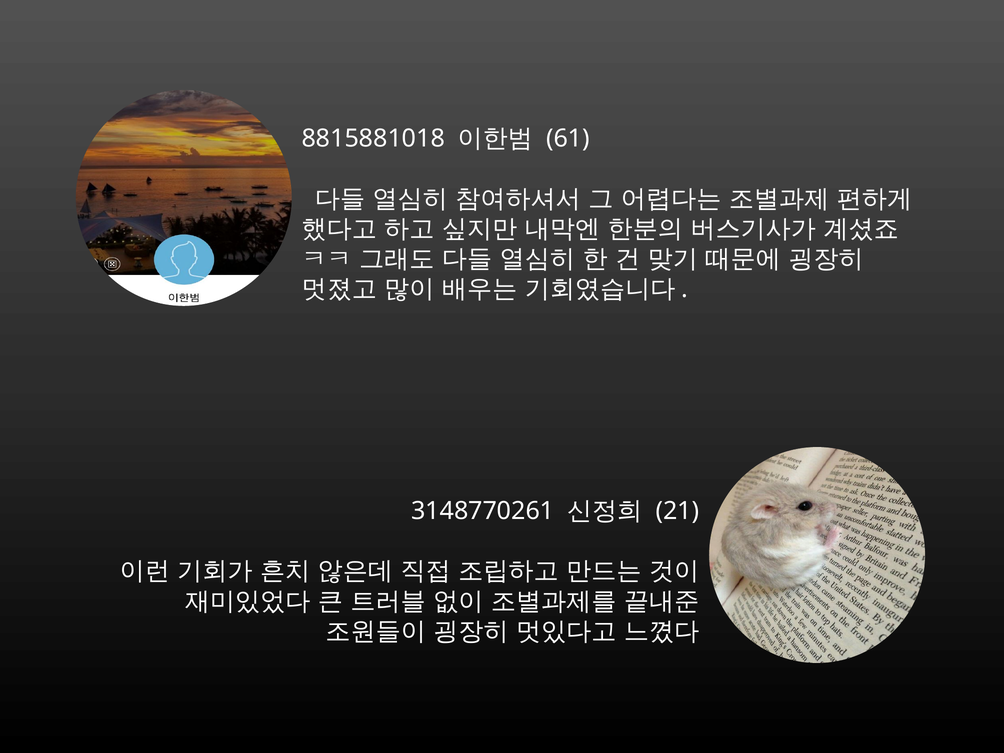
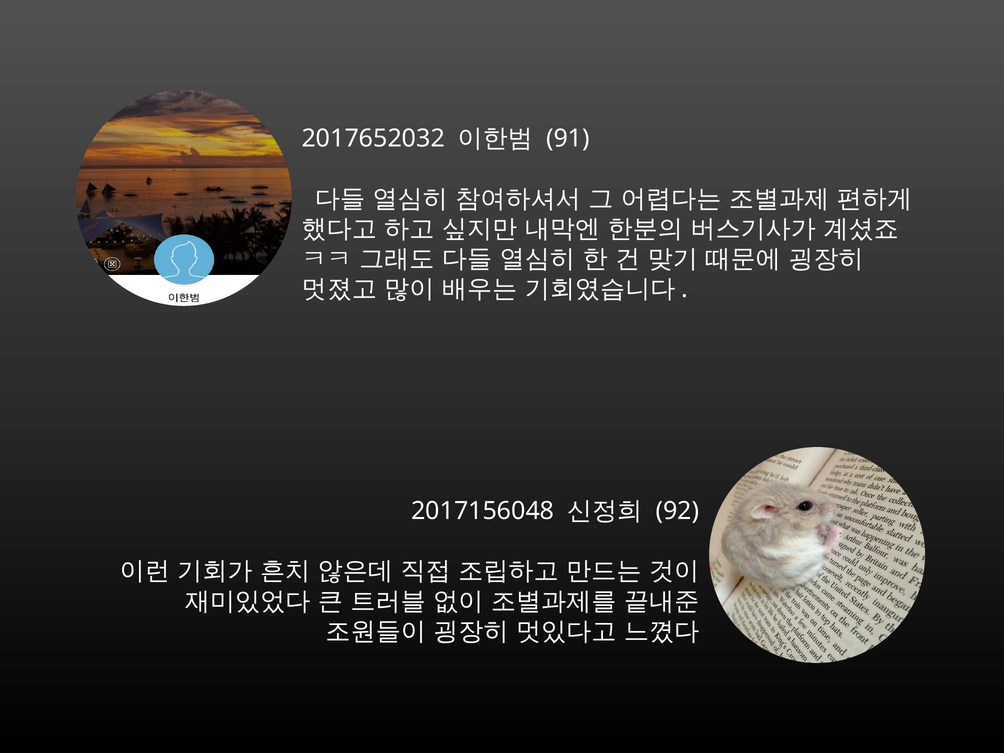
8815881018: 8815881018 -> 2017652032
61: 61 -> 91
3148770261: 3148770261 -> 2017156048
21: 21 -> 92
